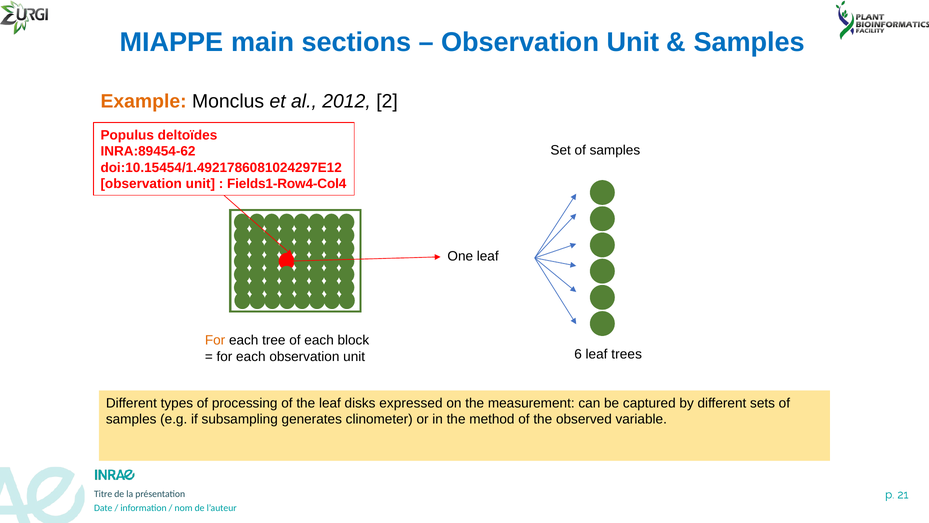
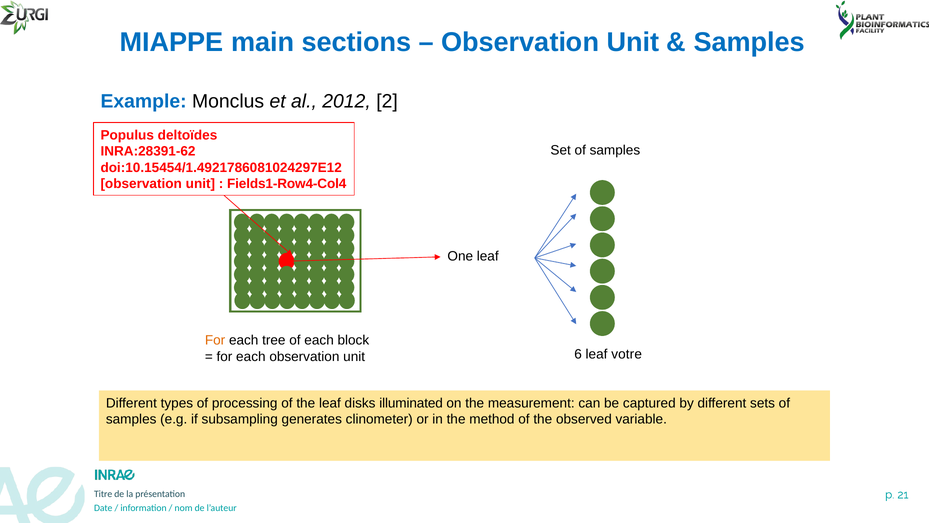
Example colour: orange -> blue
INRA:89454-62: INRA:89454-62 -> INRA:28391-62
trees: trees -> votre
expressed: expressed -> illuminated
